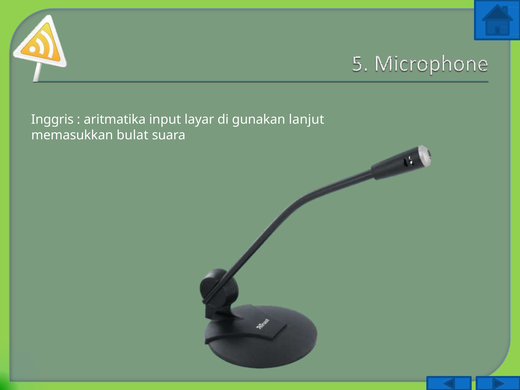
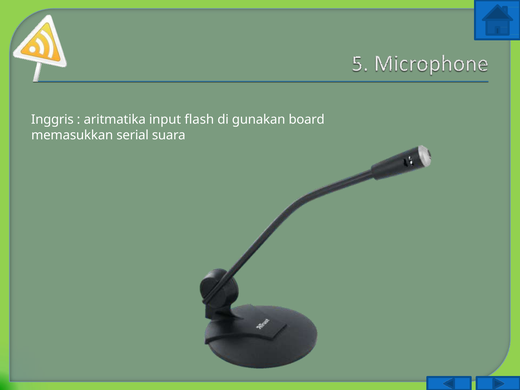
layar: layar -> flash
lanjut: lanjut -> board
bulat: bulat -> serial
